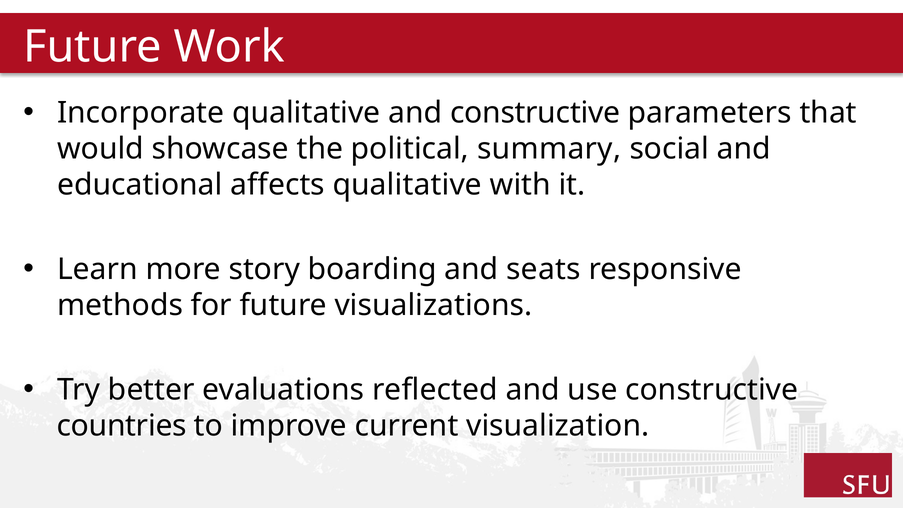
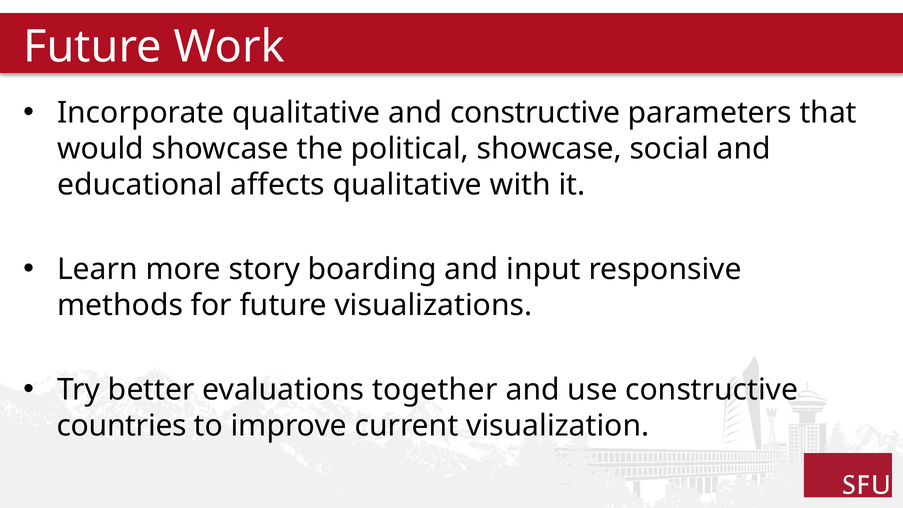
political summary: summary -> showcase
seats: seats -> input
reflected: reflected -> together
